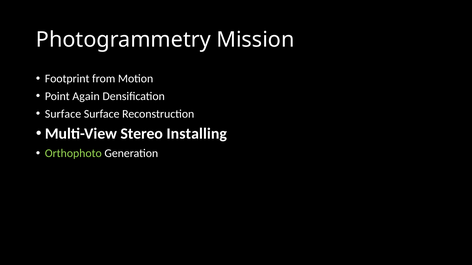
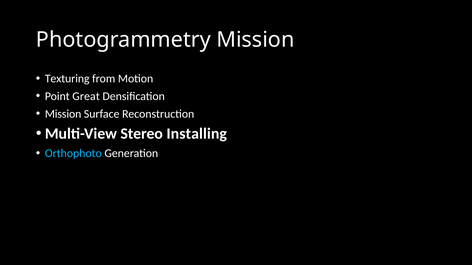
Footprint: Footprint -> Texturing
Again: Again -> Great
Surface at (63, 114): Surface -> Mission
Orthophoto colour: light green -> light blue
